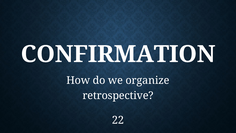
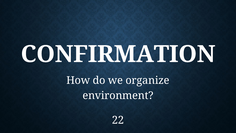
retrospective: retrospective -> environment
